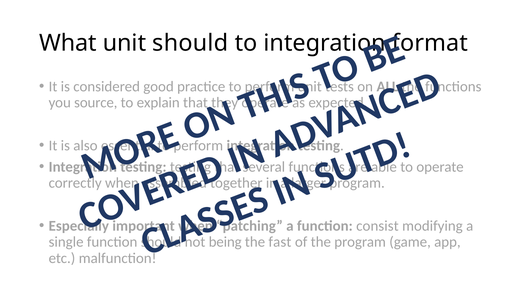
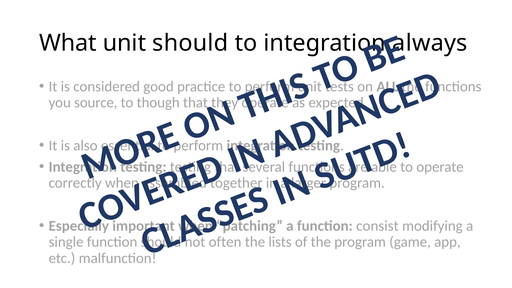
format: format -> always
explain: explain -> though
being: being -> often
fast: fast -> lists
